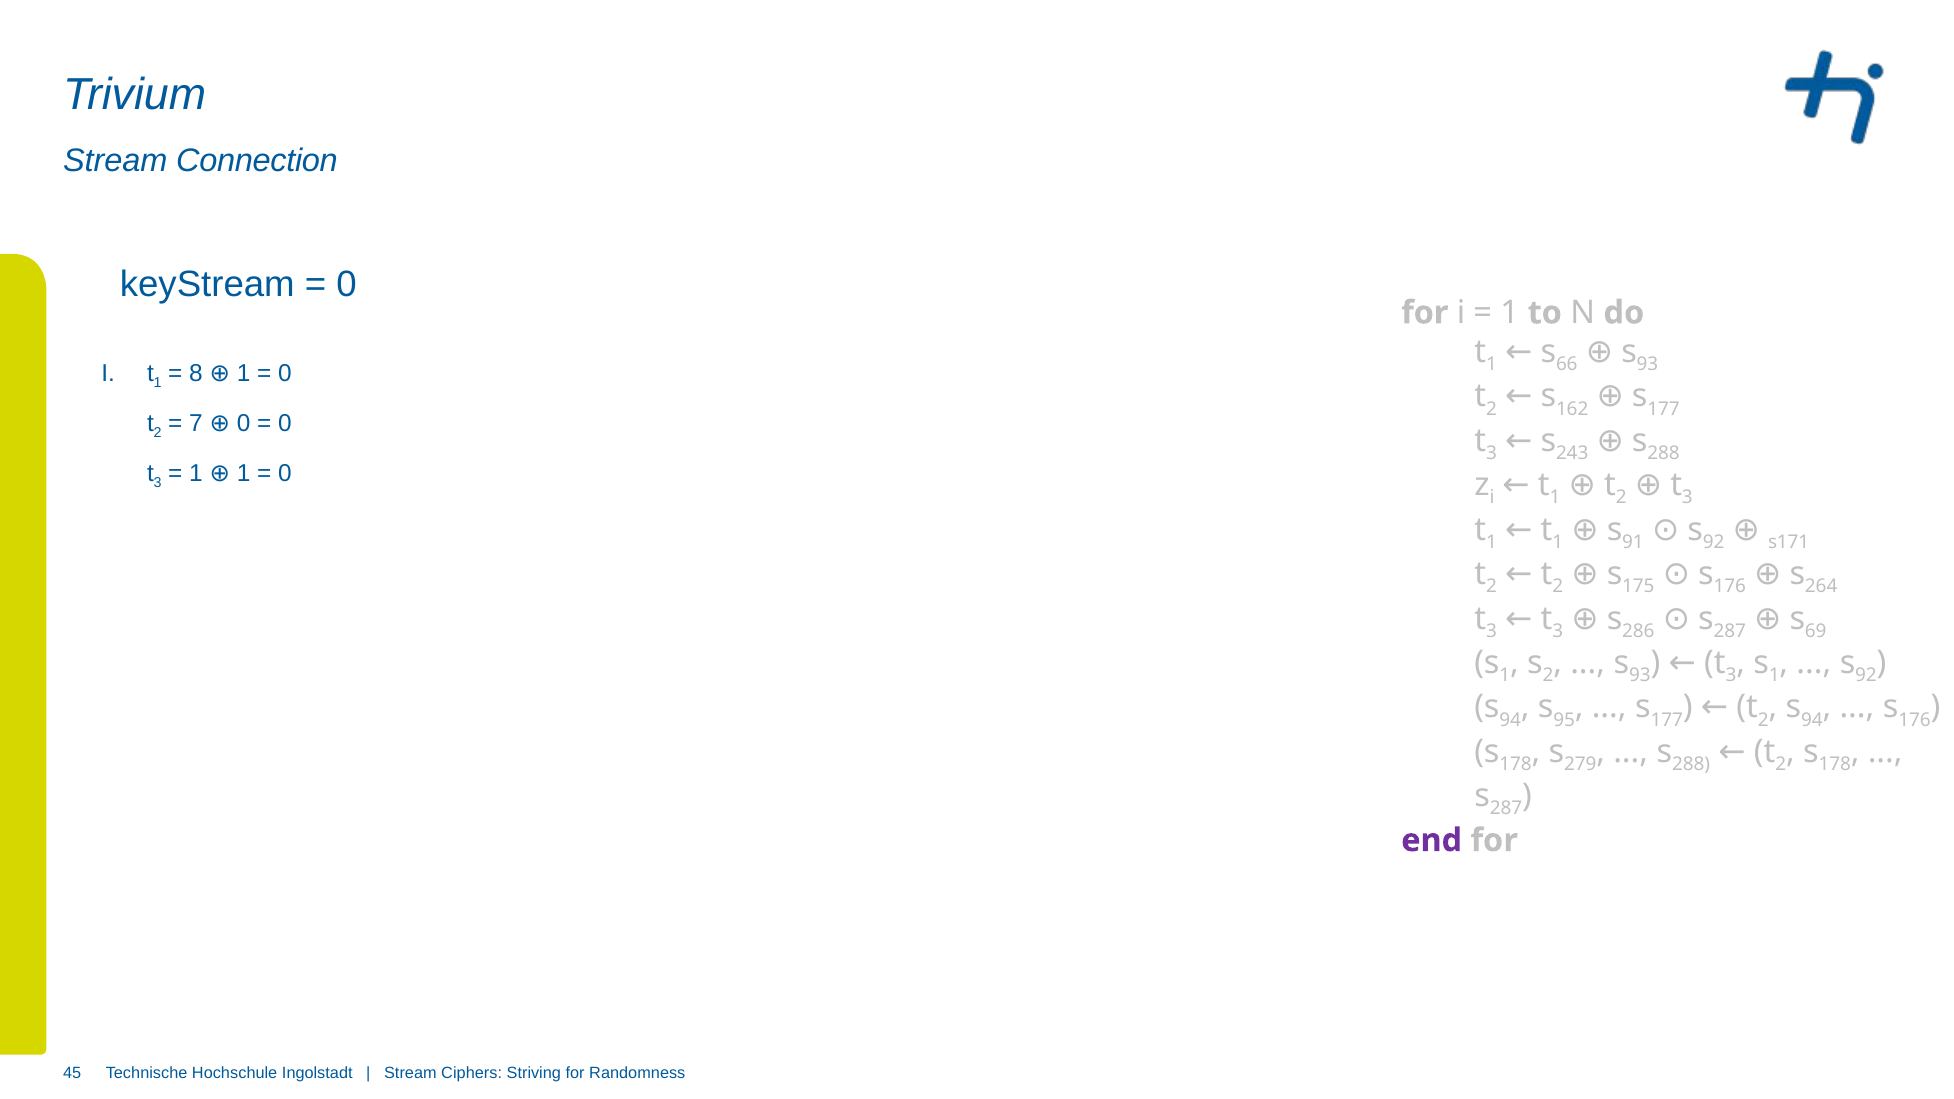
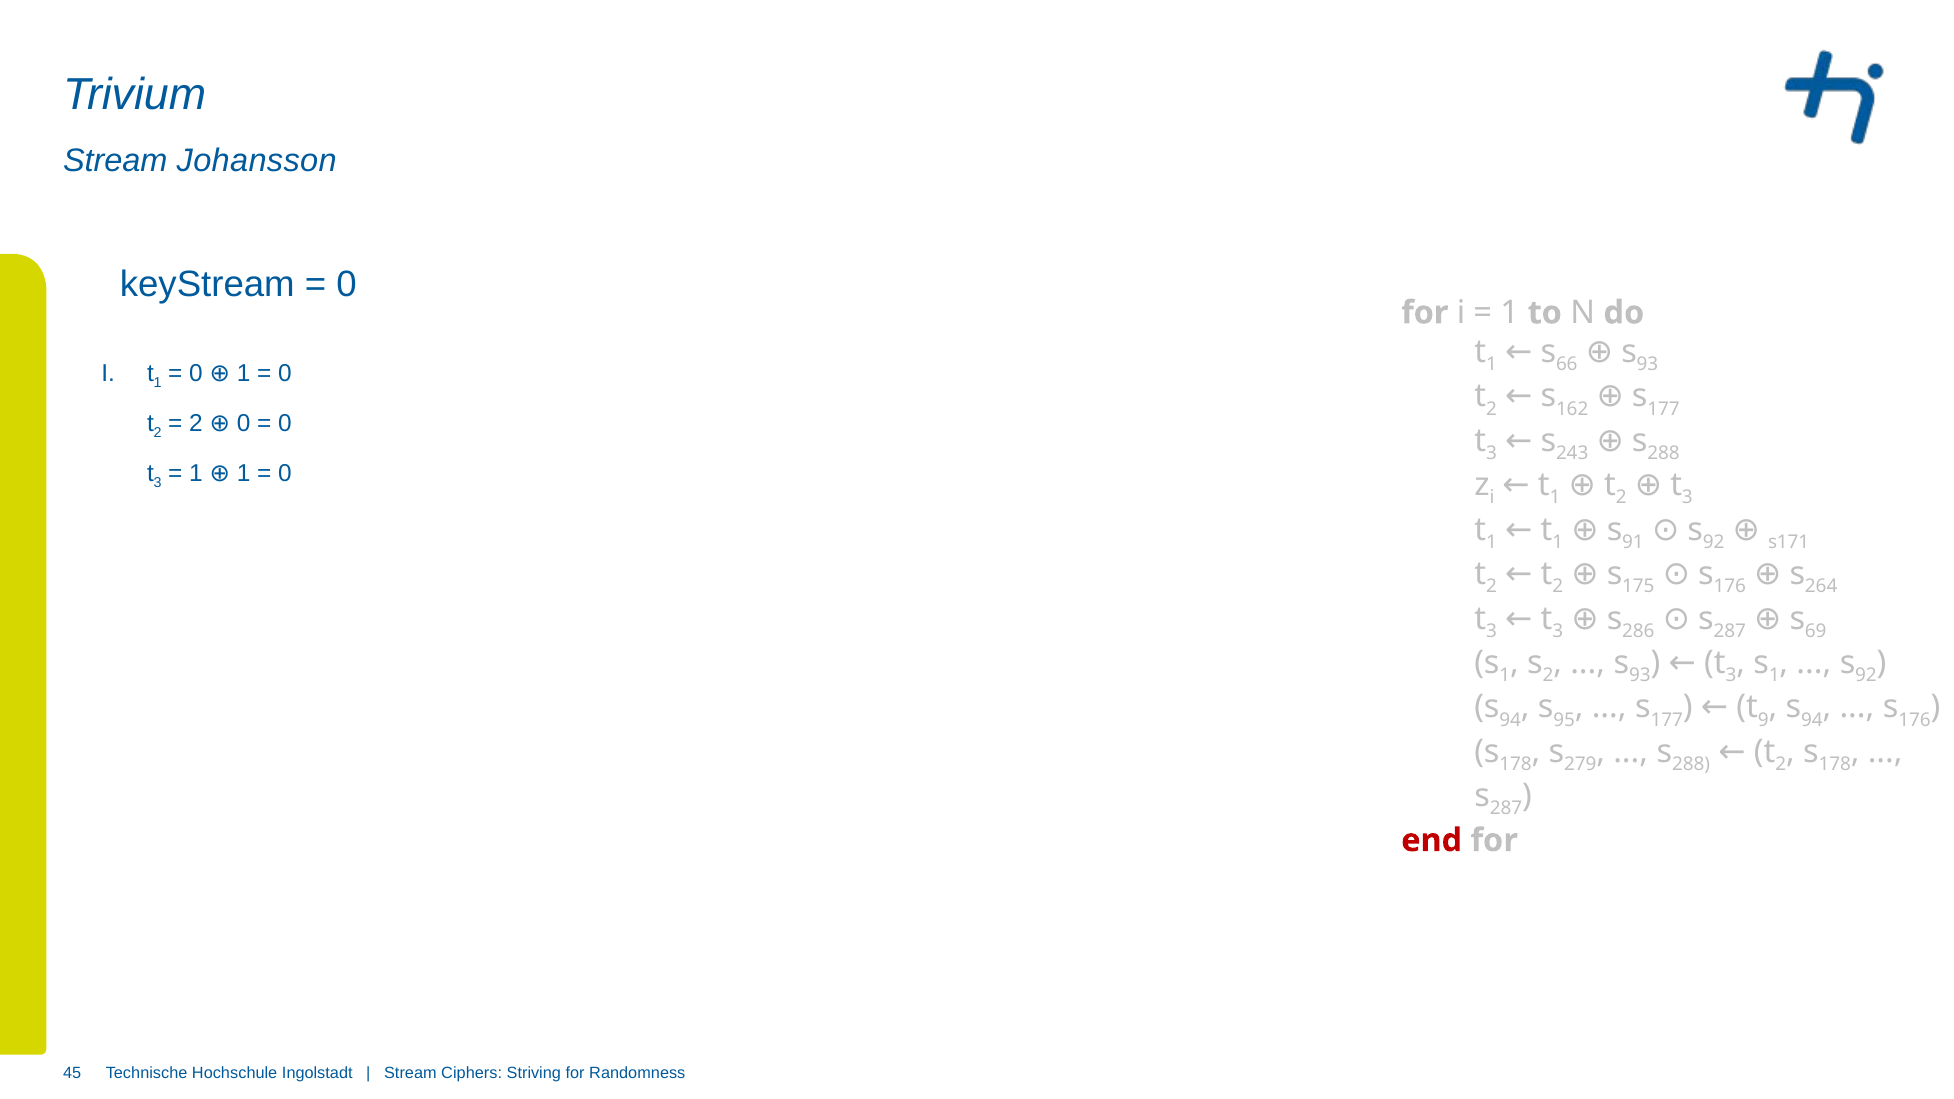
Connection: Connection -> Johansson
8 at (196, 373): 8 -> 0
7 at (196, 423): 7 -> 2
2 at (1763, 720): 2 -> 9
end colour: purple -> red
